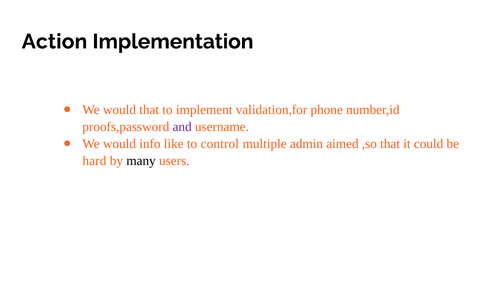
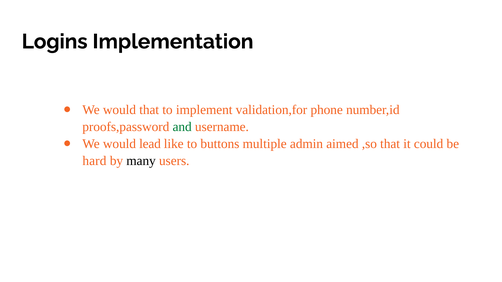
Action: Action -> Logins
and colour: purple -> green
info: info -> lead
control: control -> buttons
